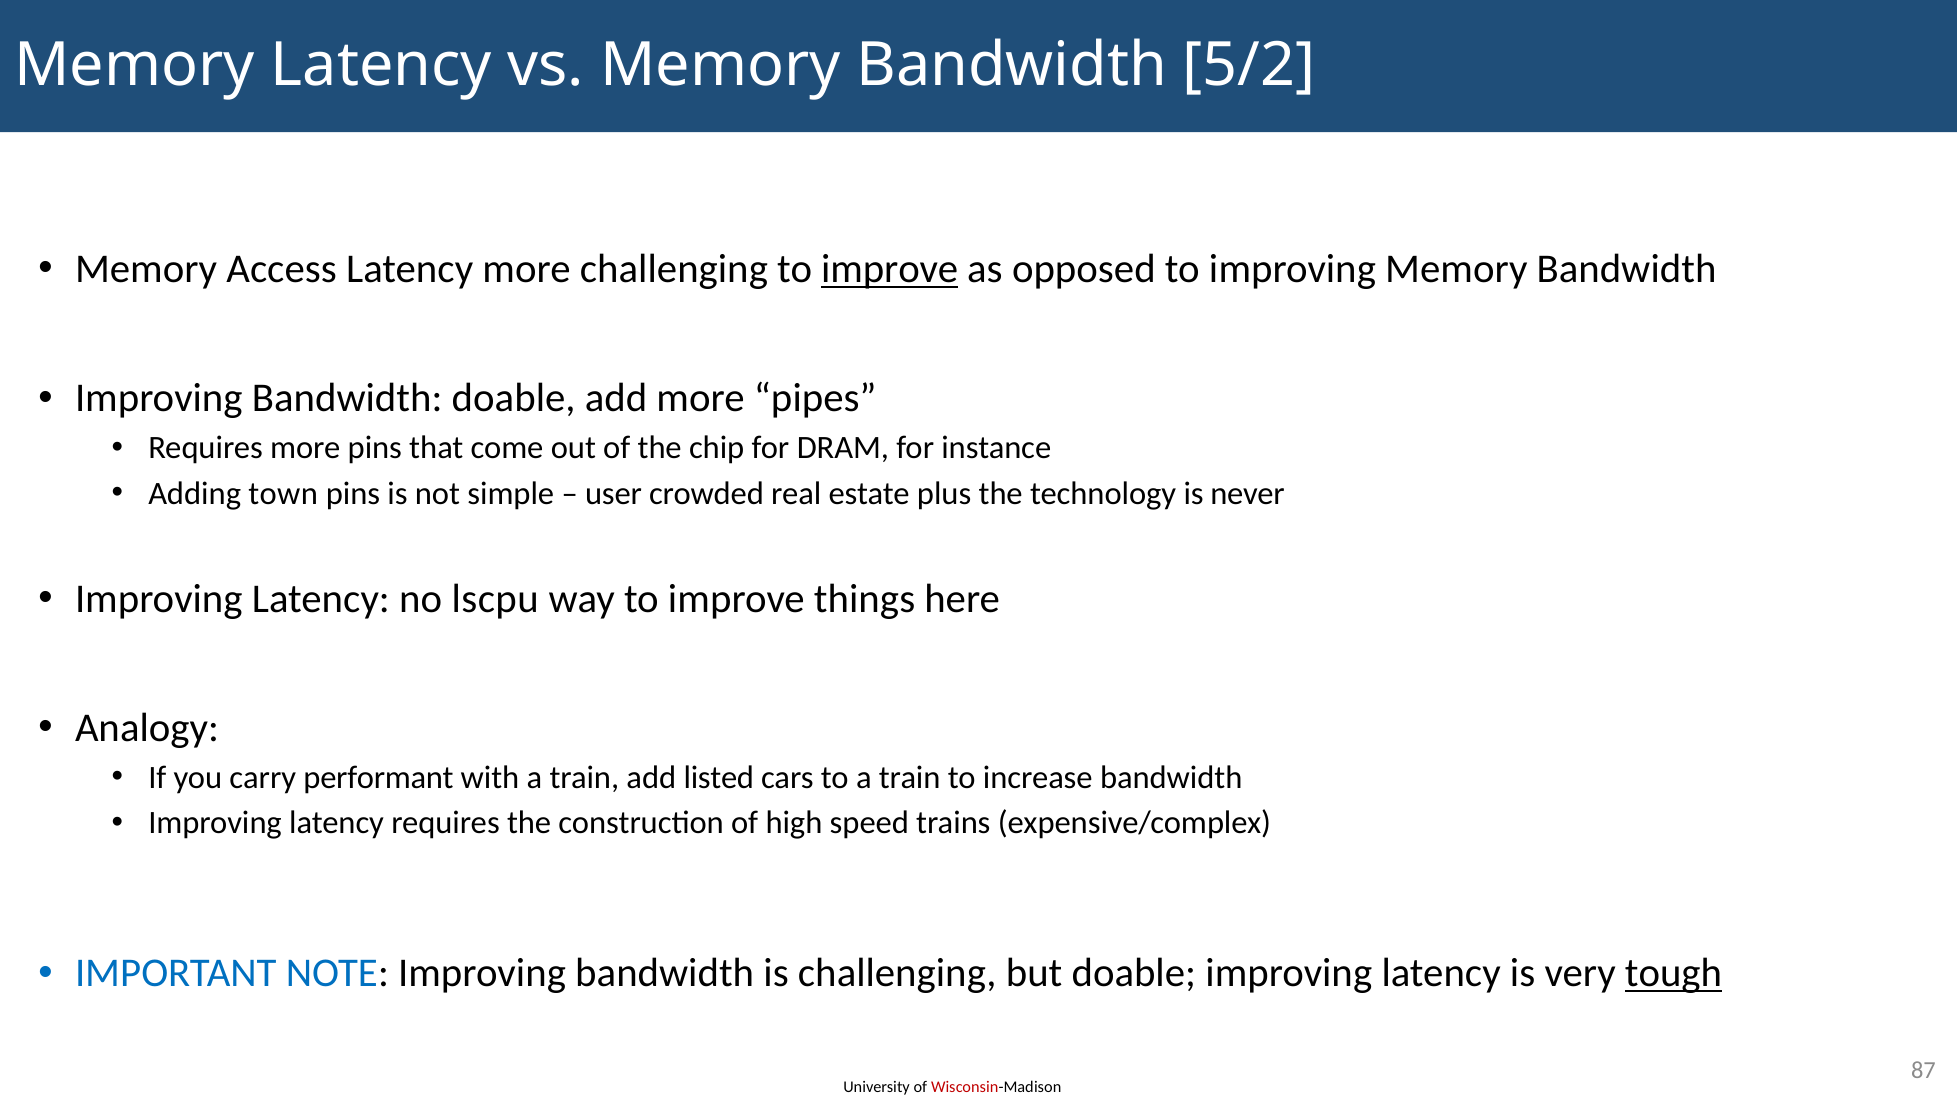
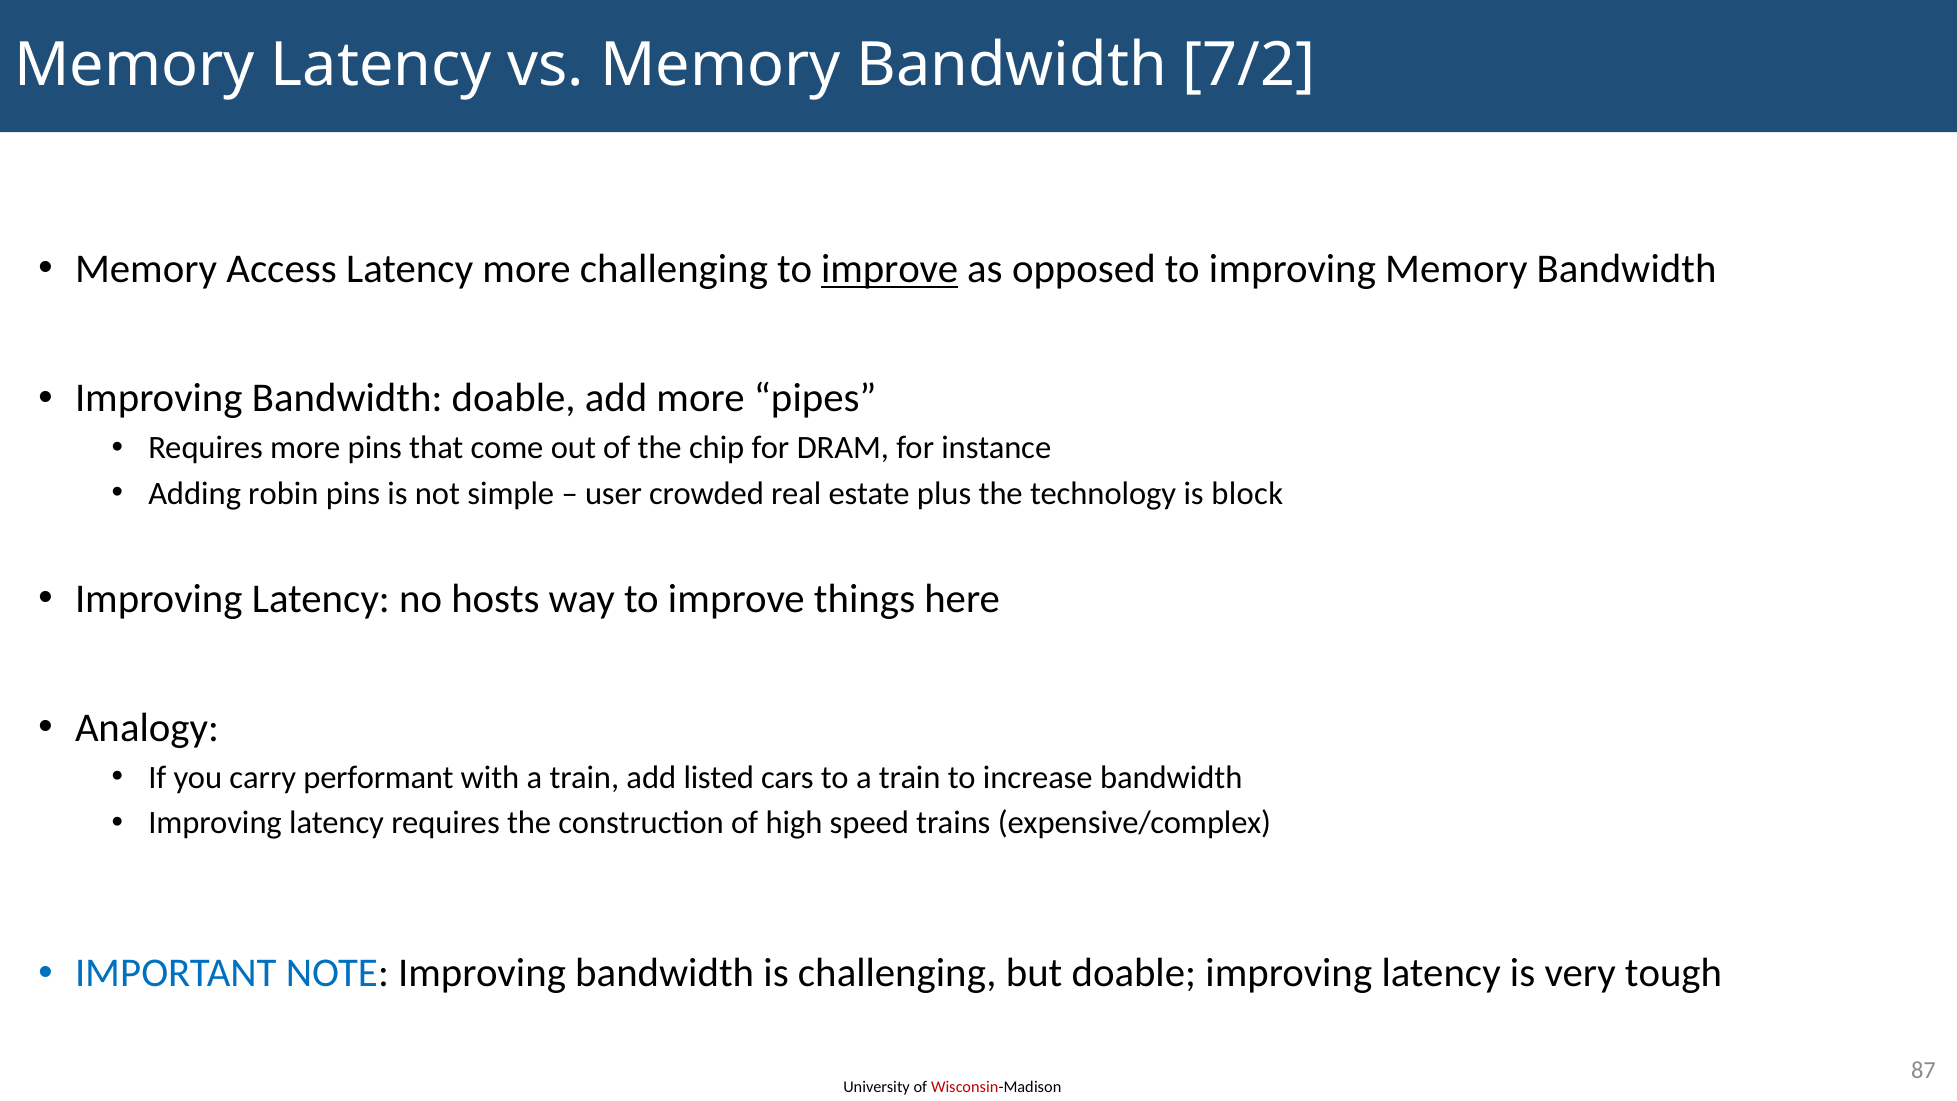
5/2: 5/2 -> 7/2
town: town -> robin
never: never -> block
lscpu: lscpu -> hosts
tough underline: present -> none
